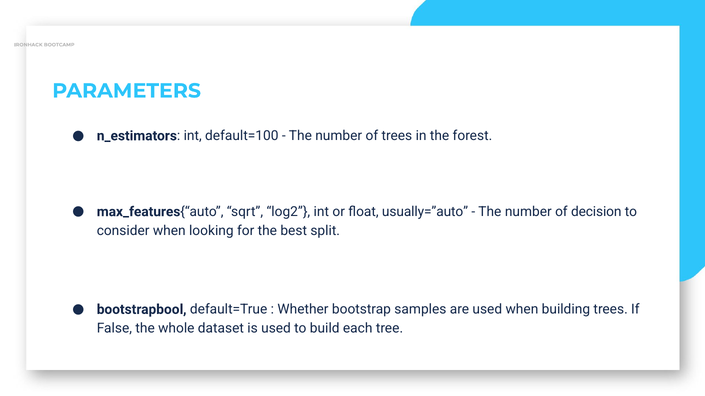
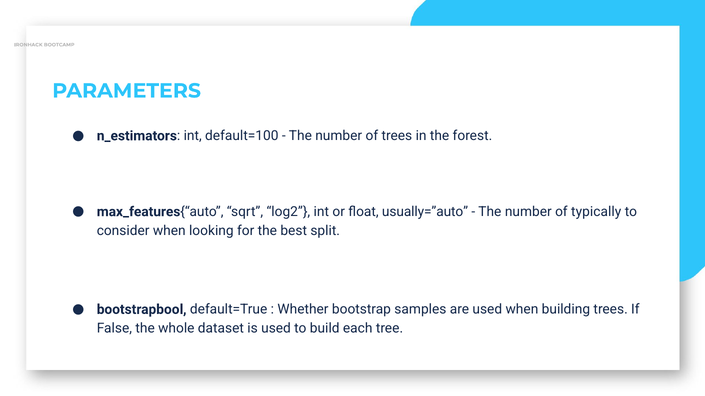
decision: decision -> typically
